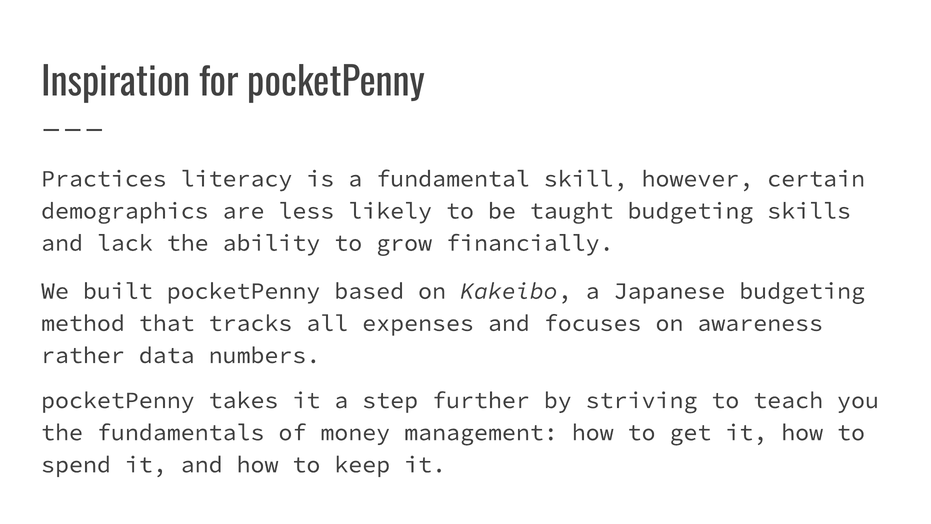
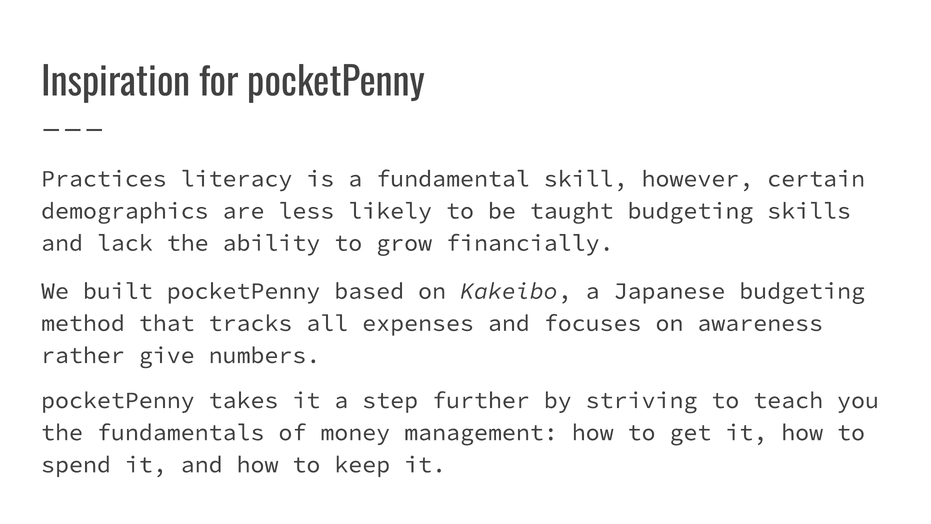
data: data -> give
